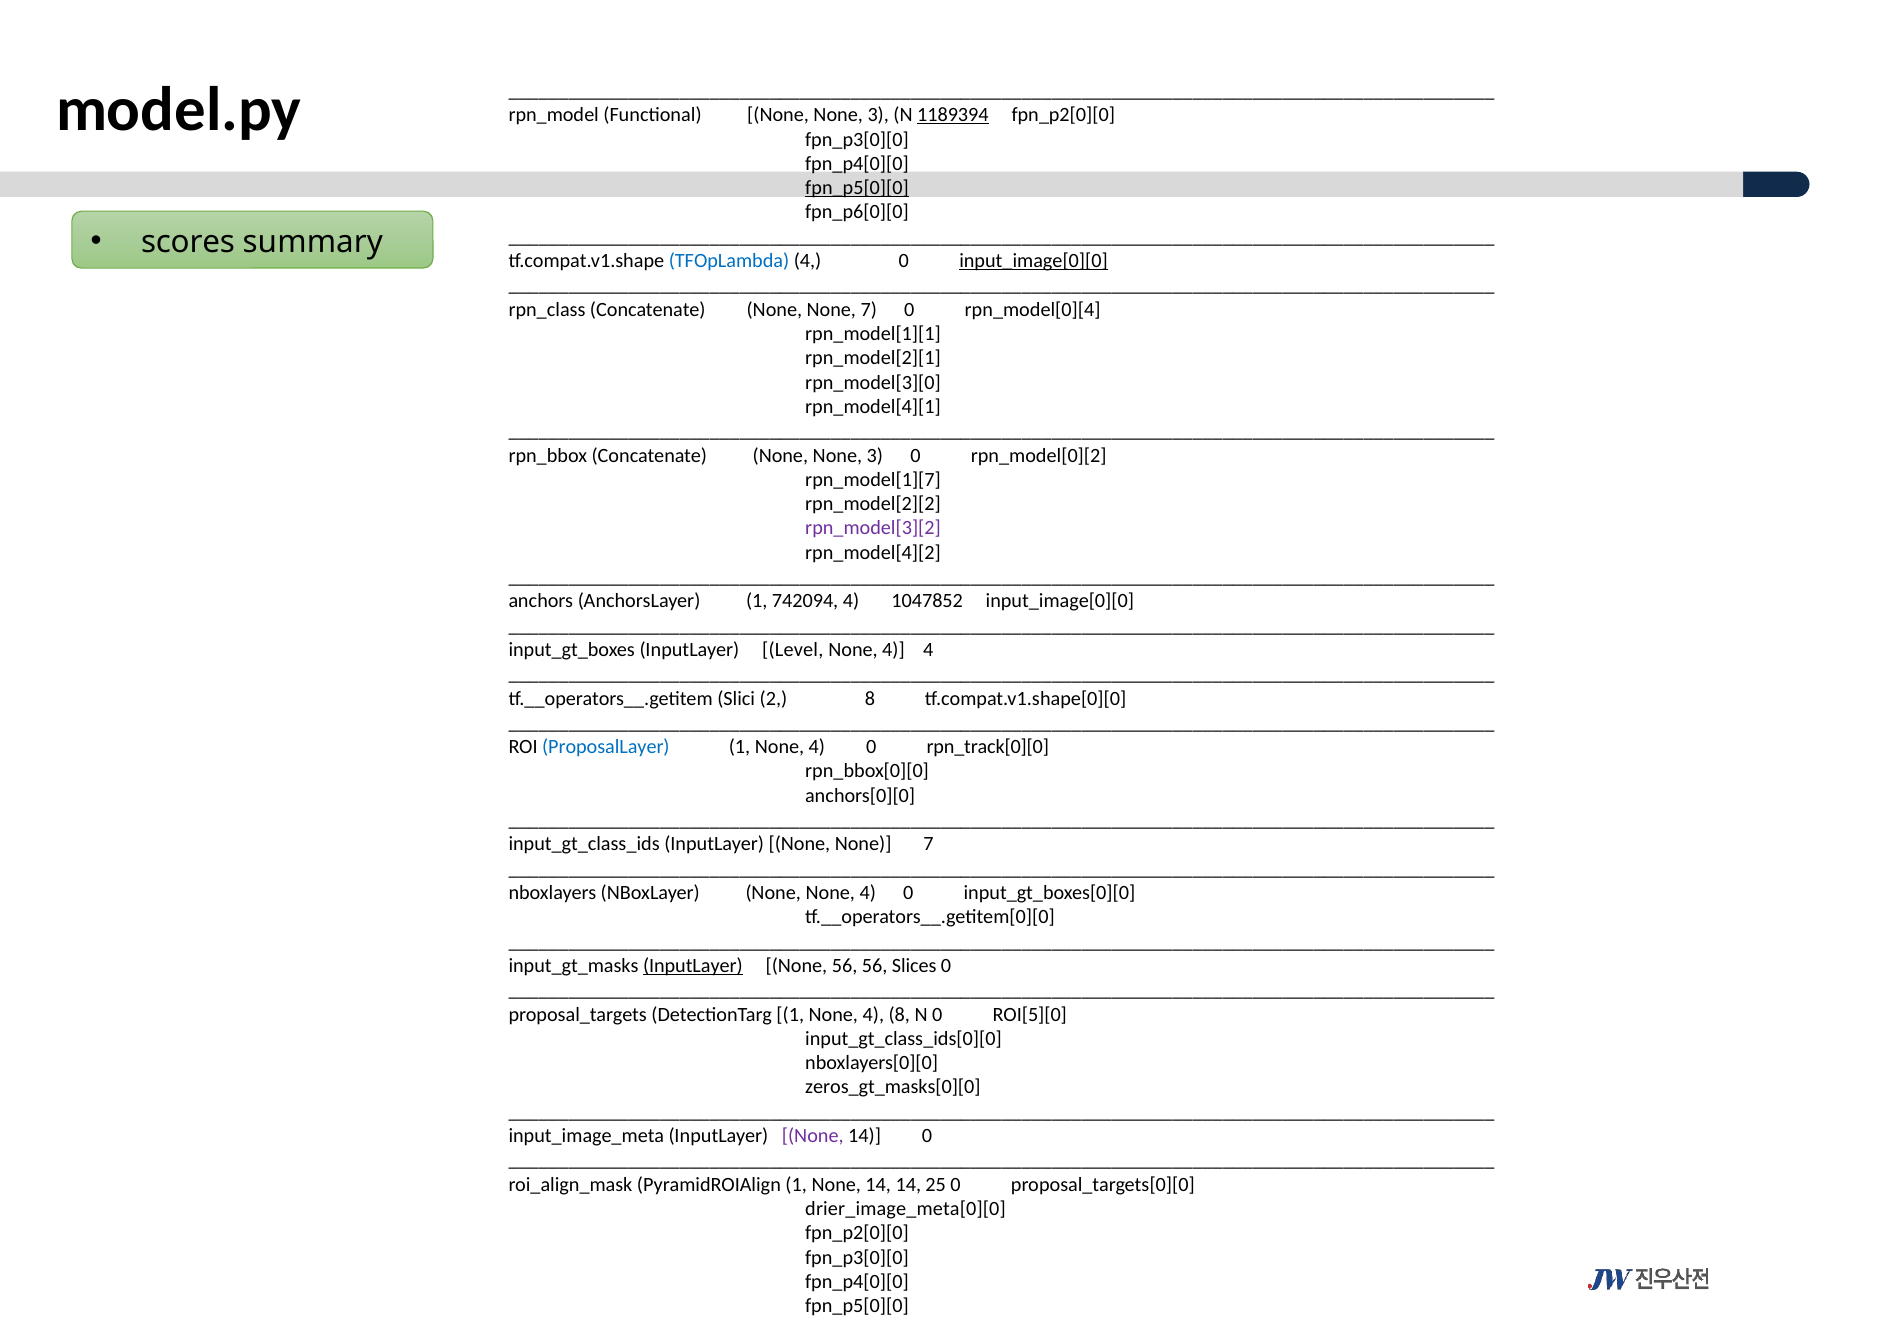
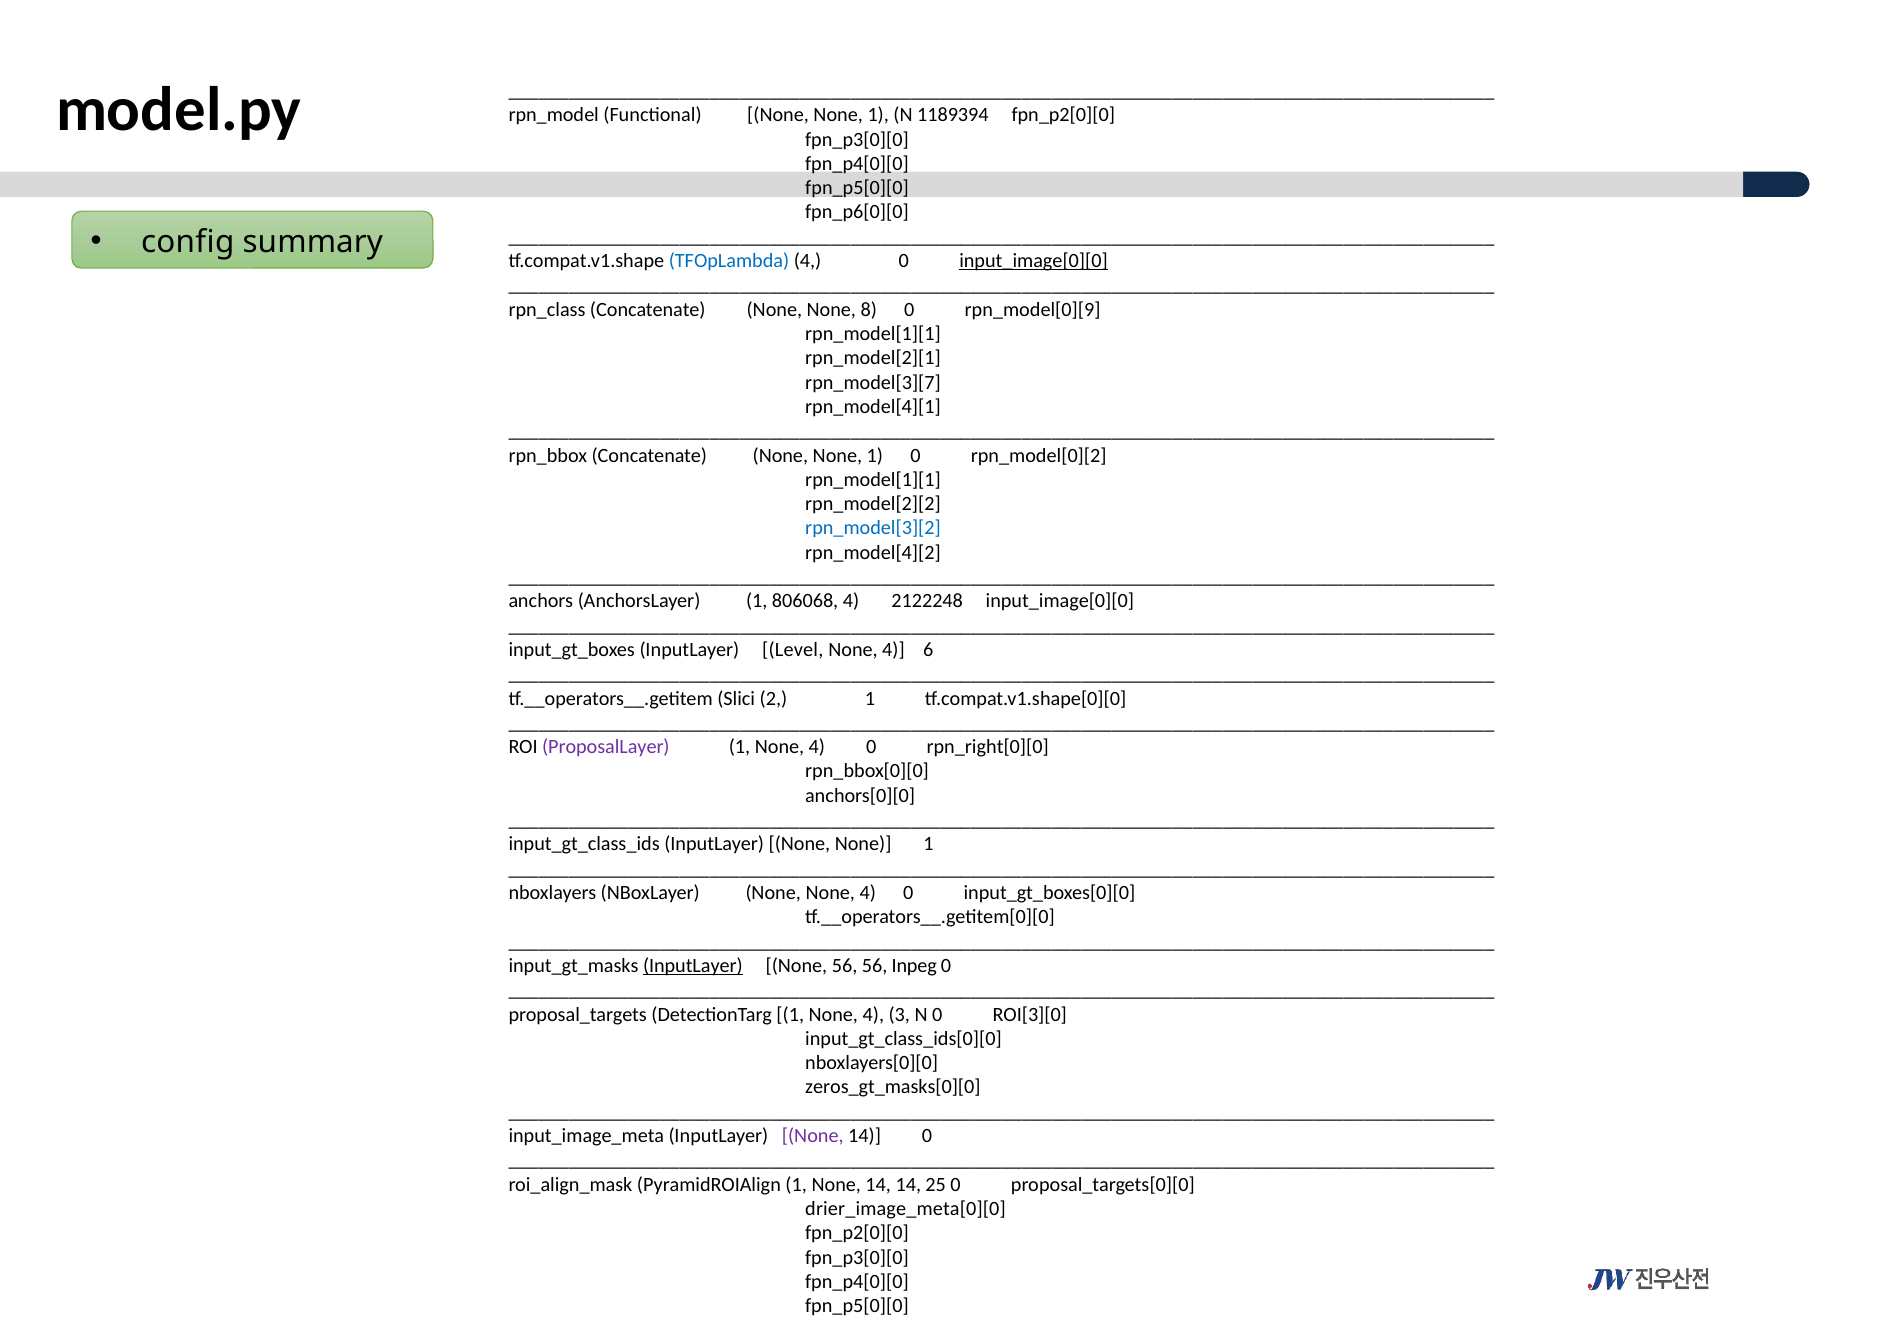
Functional None None 3: 3 -> 1
1189394 underline: present -> none
fpn_p5[0][0 at (857, 188) underline: present -> none
scores: scores -> config
Concatenate None None 7: 7 -> 8
rpn_model[0][4: rpn_model[0][4 -> rpn_model[0][9
rpn_model[3][0: rpn_model[3][0 -> rpn_model[3][7
Concatenate None None 3: 3 -> 1
rpn_model[1][7 at (873, 480): rpn_model[1][7 -> rpn_model[1][1
rpn_model[3][2 colour: purple -> blue
742094: 742094 -> 806068
1047852: 1047852 -> 2122248
4 4: 4 -> 6
2 8: 8 -> 1
ProposalLayer colour: blue -> purple
rpn_track[0][0: rpn_track[0][0 -> rpn_right[0][0
InputLayer None None 7: 7 -> 1
Slices: Slices -> Inpeg
4 8: 8 -> 3
ROI[5][0: ROI[5][0 -> ROI[3][0
